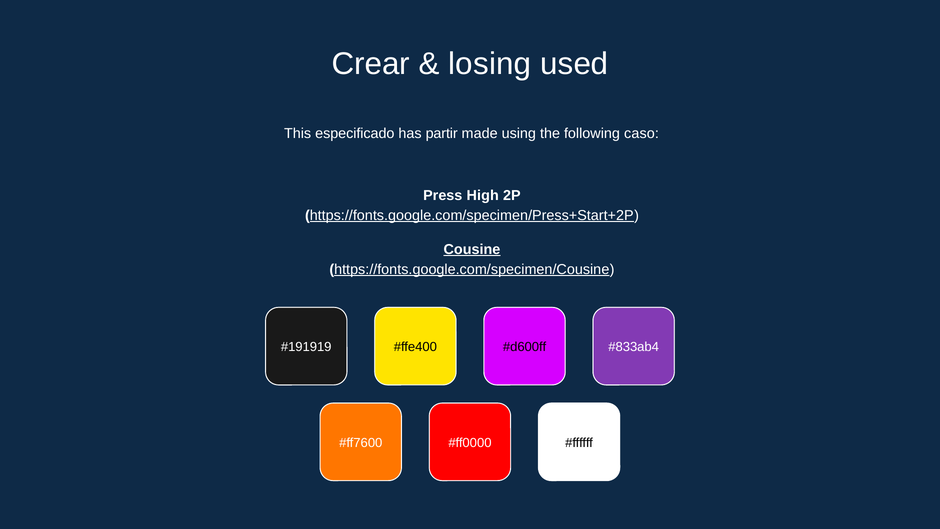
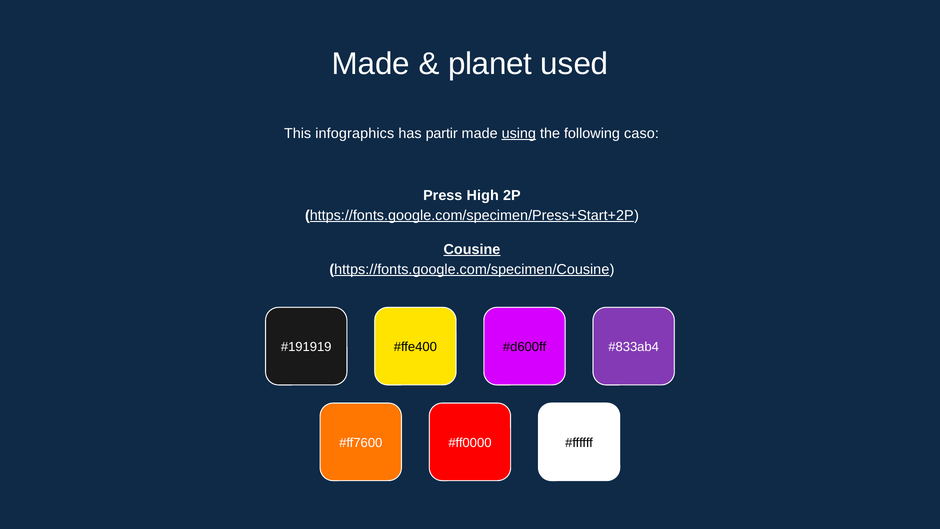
Crear at (371, 64): Crear -> Made
losing: losing -> planet
especificado: especificado -> infographics
using underline: none -> present
